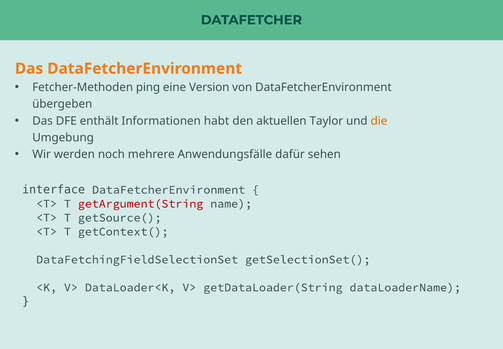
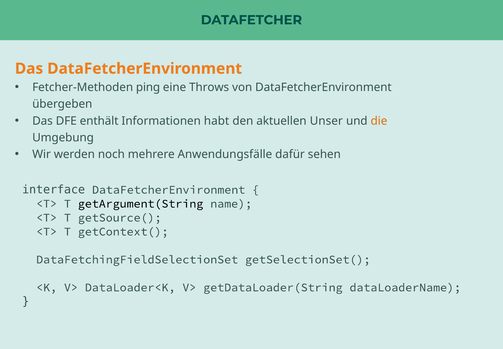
Version: Version -> Throws
Taylor: Taylor -> Unser
getArgument(String colour: red -> black
